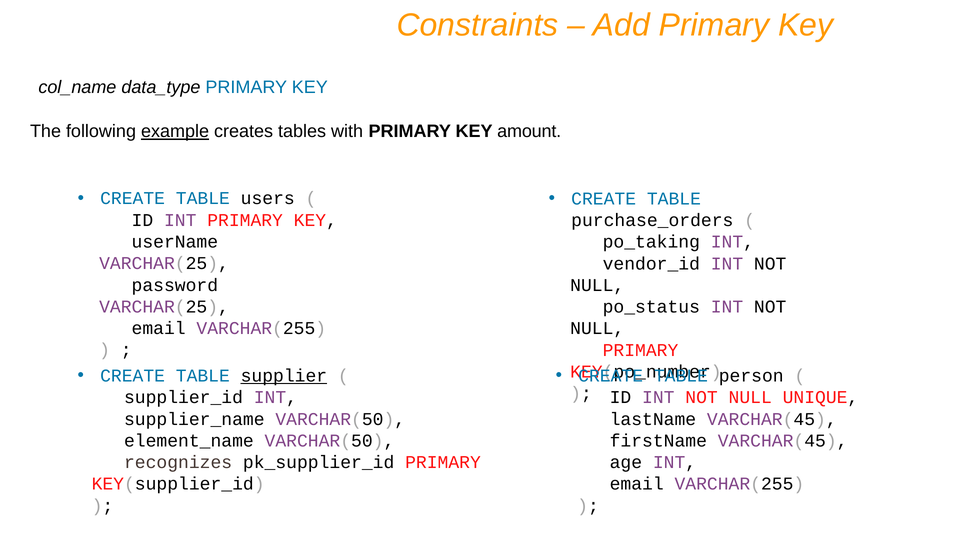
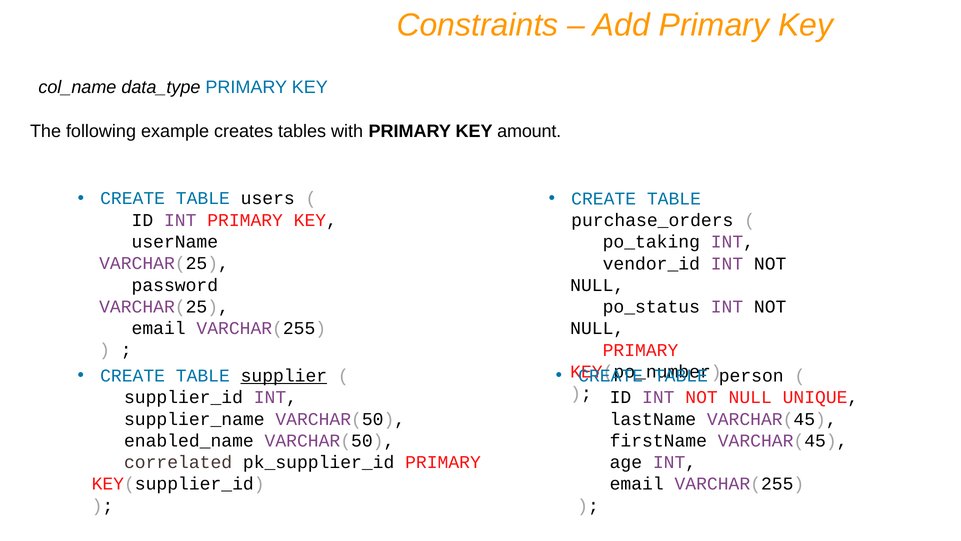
example underline: present -> none
element_name: element_name -> enabled_name
recognizes: recognizes -> correlated
